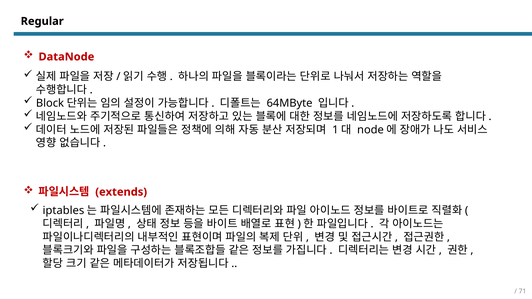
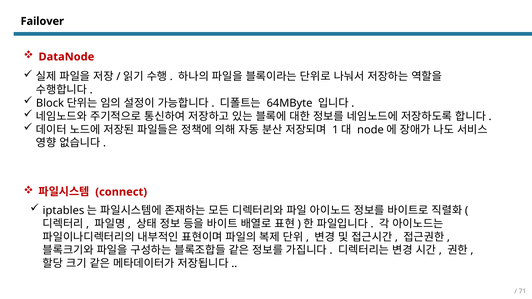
Regular: Regular -> Failover
extends: extends -> connect
